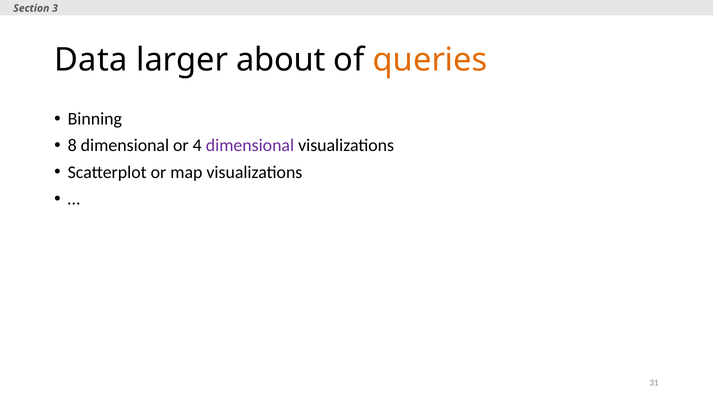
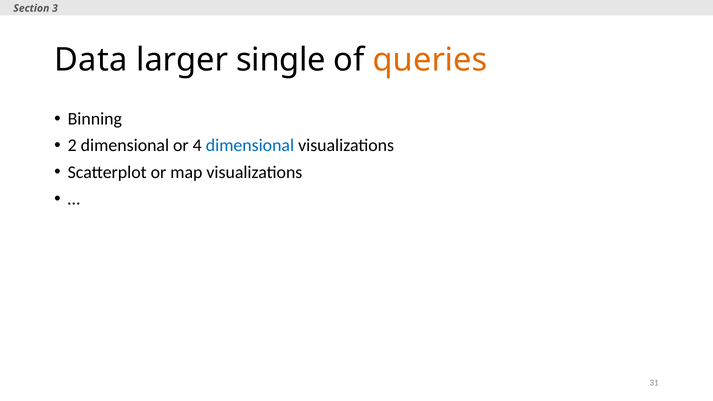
about: about -> single
8: 8 -> 2
dimensional at (250, 146) colour: purple -> blue
